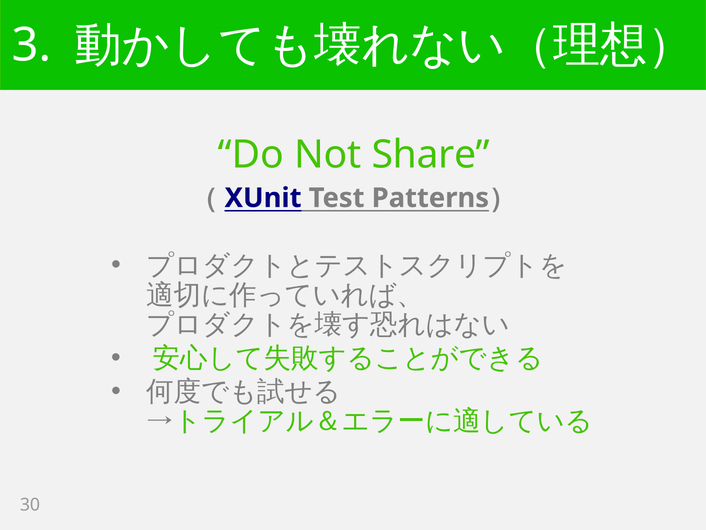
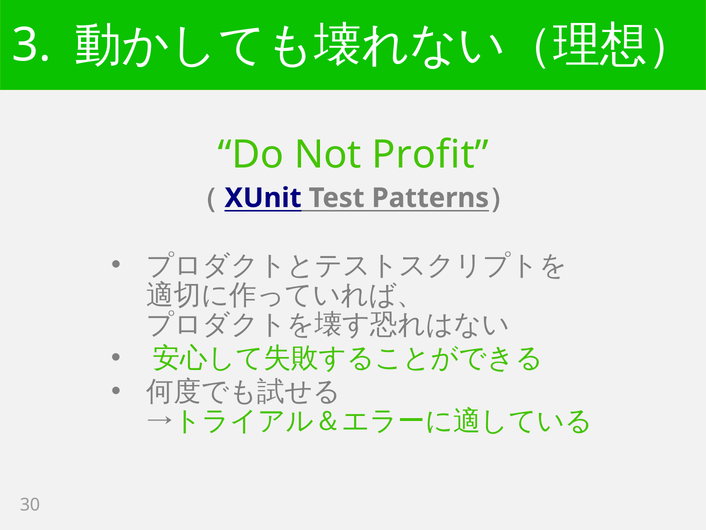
Share: Share -> Profit
